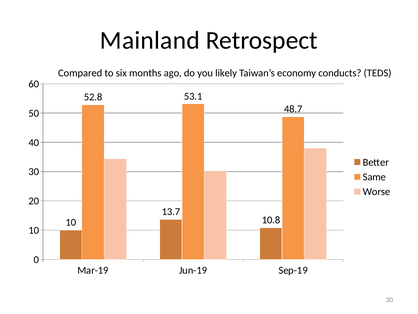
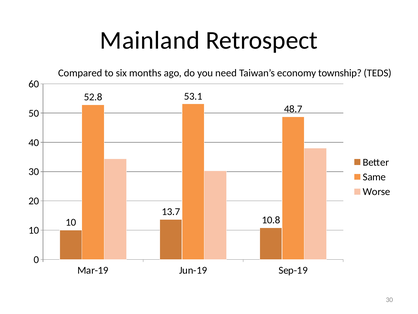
likely: likely -> need
conducts: conducts -> township
